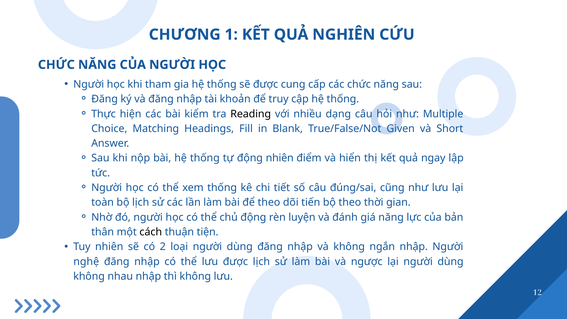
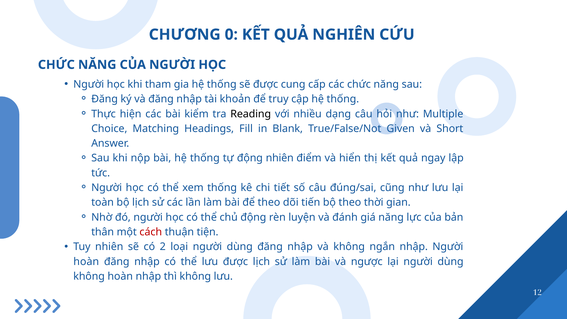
1: 1 -> 0
cách colour: black -> red
nghệ at (86, 262): nghệ -> hoàn
không nhau: nhau -> hoàn
